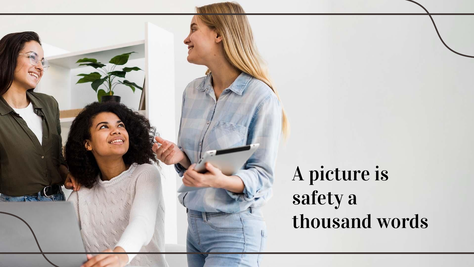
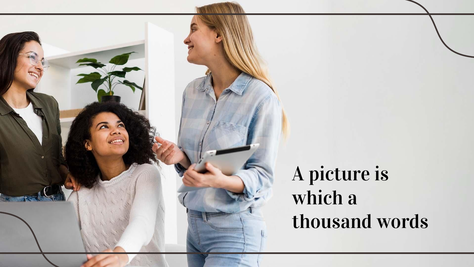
safety: safety -> which
